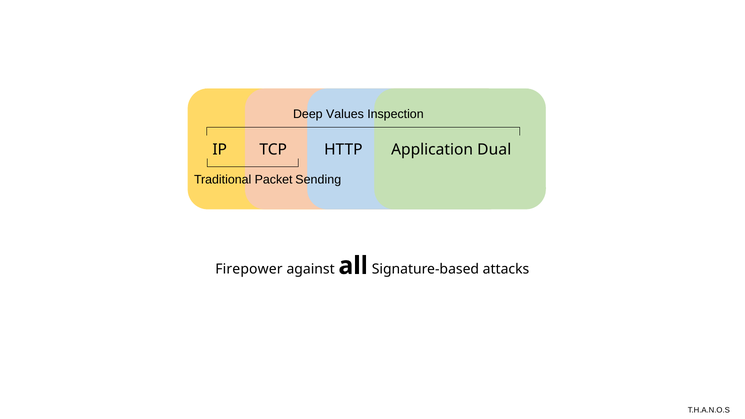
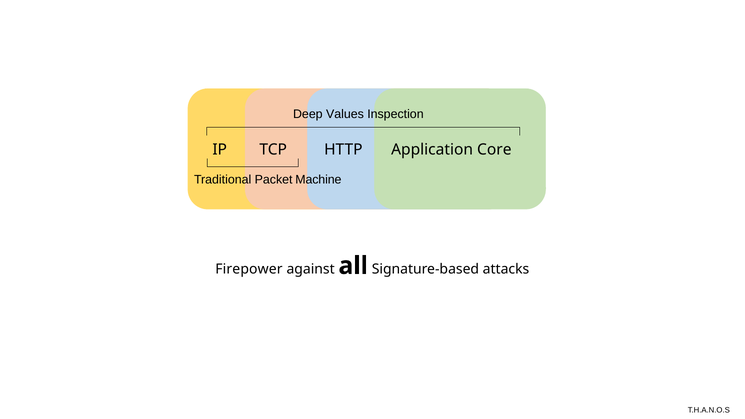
Dual: Dual -> Core
Sending: Sending -> Machine
